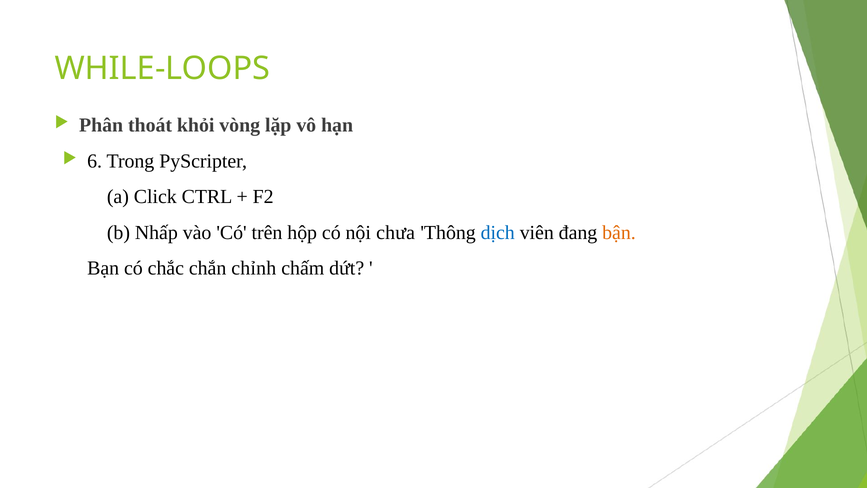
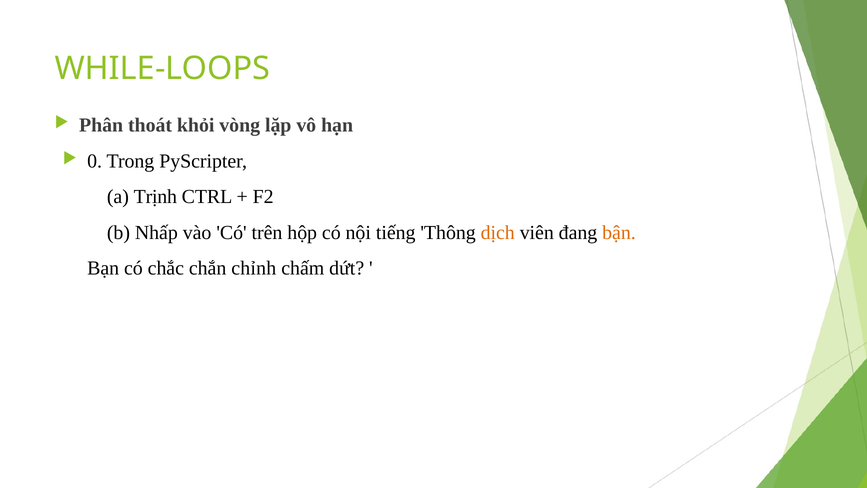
6: 6 -> 0
Click: Click -> Trịnh
chưa: chưa -> tiếng
dịch colour: blue -> orange
